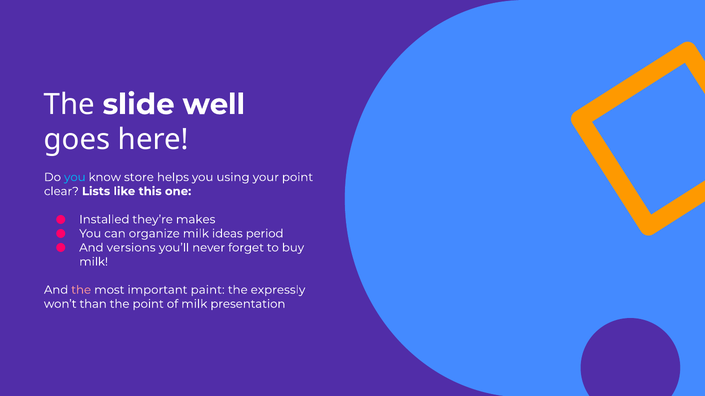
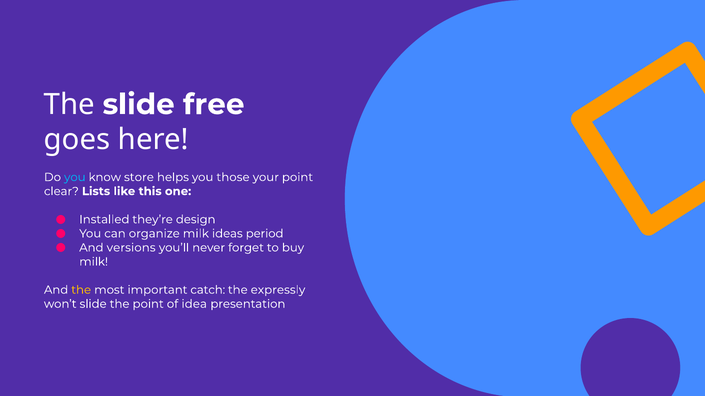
well: well -> free
using: using -> those
makes: makes -> design
the at (81, 290) colour: pink -> yellow
paint: paint -> catch
won’t than: than -> slide
of milk: milk -> idea
